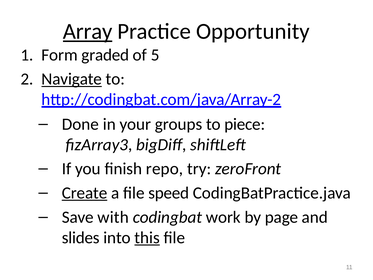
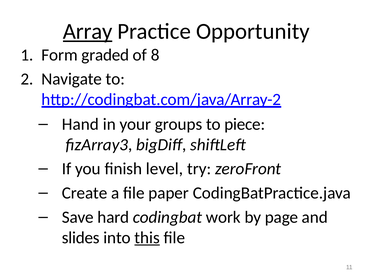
5: 5 -> 8
Navigate underline: present -> none
Done: Done -> Hand
repo: repo -> level
Create underline: present -> none
speed: speed -> paper
with: with -> hard
